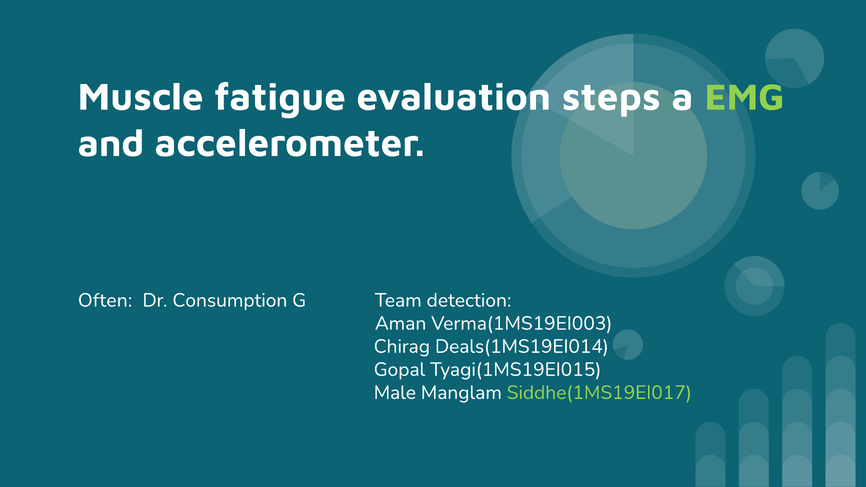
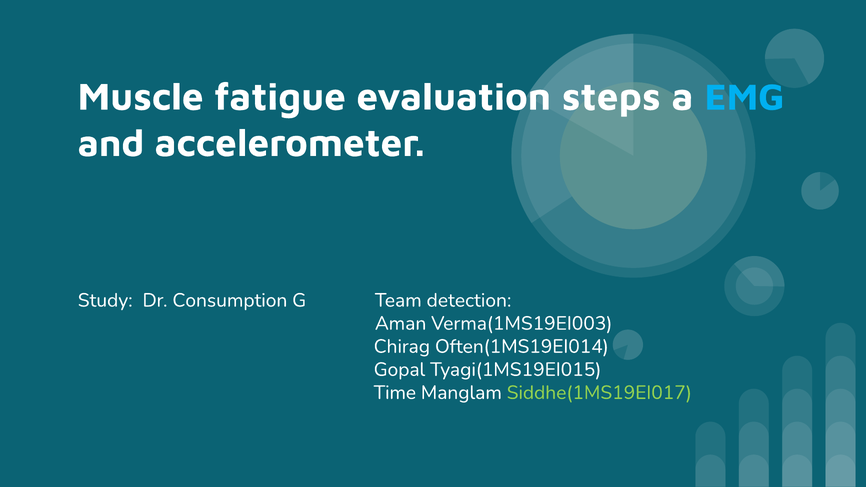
EMG colour: light green -> light blue
Often: Often -> Study
Deals(1MS19EI014: Deals(1MS19EI014 -> Often(1MS19EI014
Male: Male -> Time
